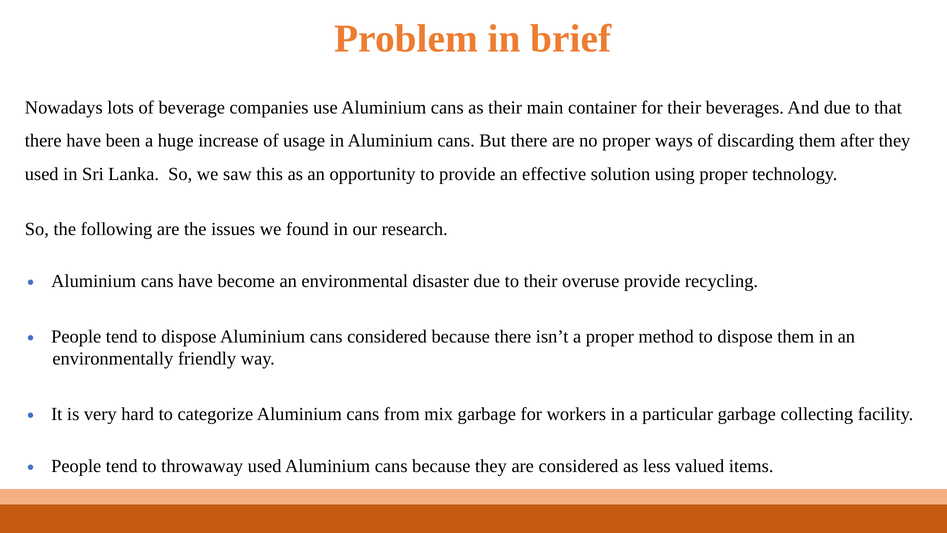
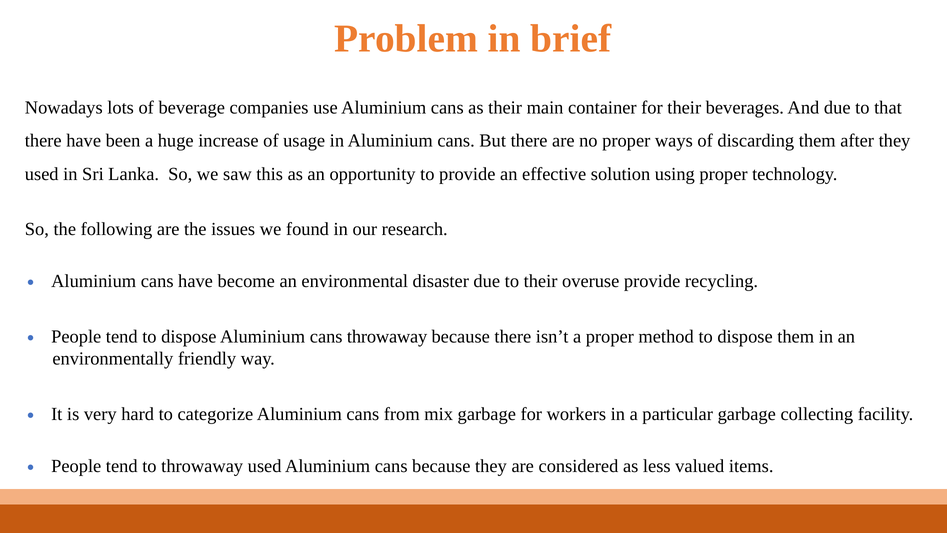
cans considered: considered -> throwaway
